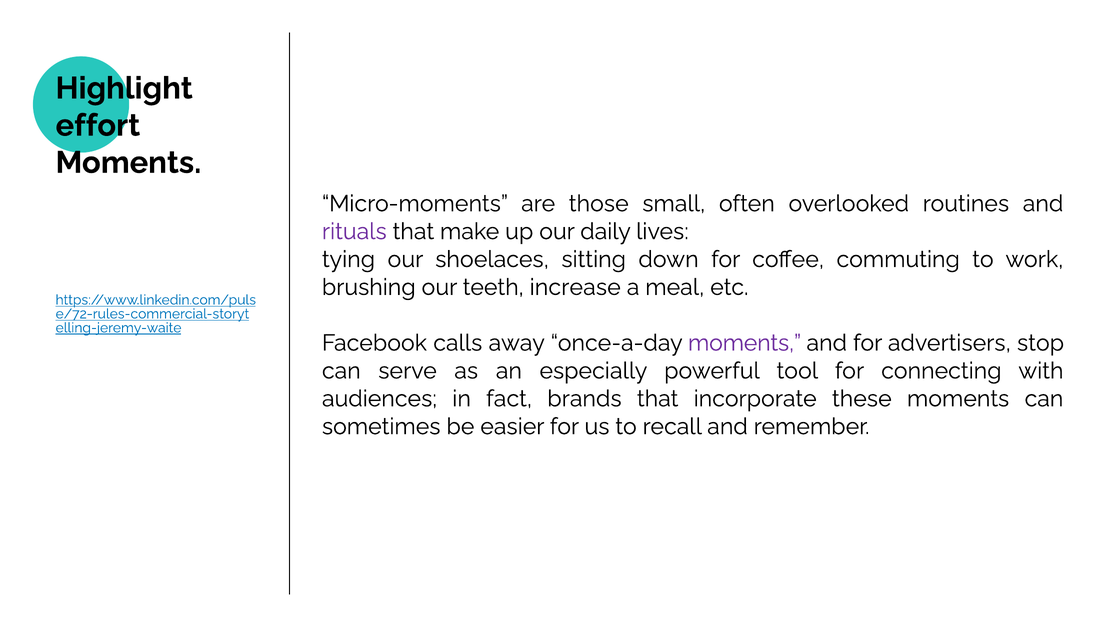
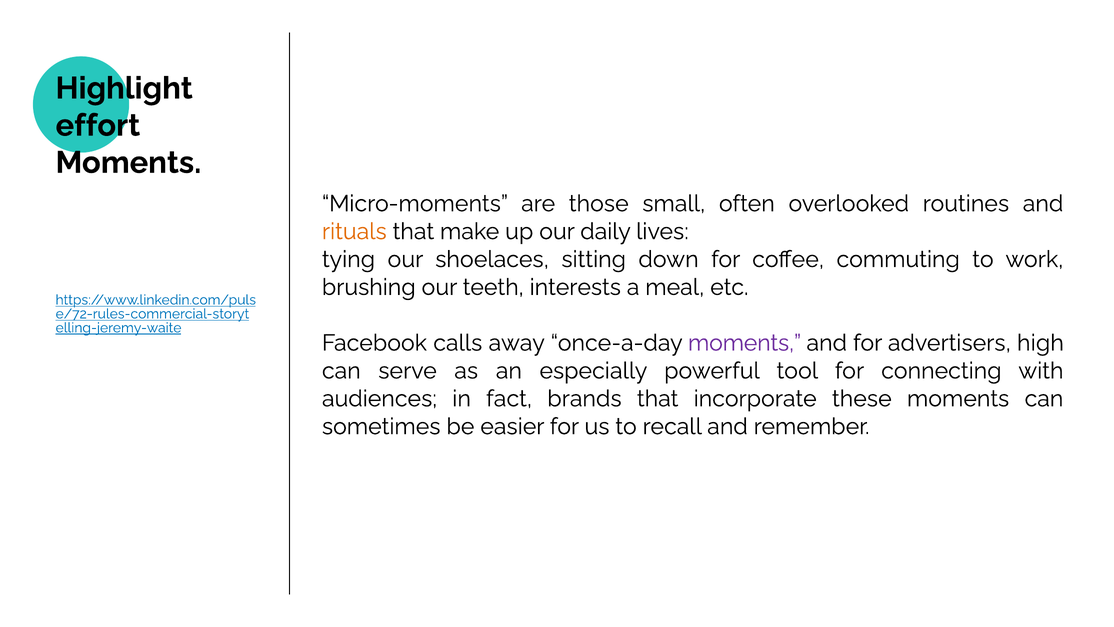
rituals colour: purple -> orange
increase: increase -> interests
stop: stop -> high
